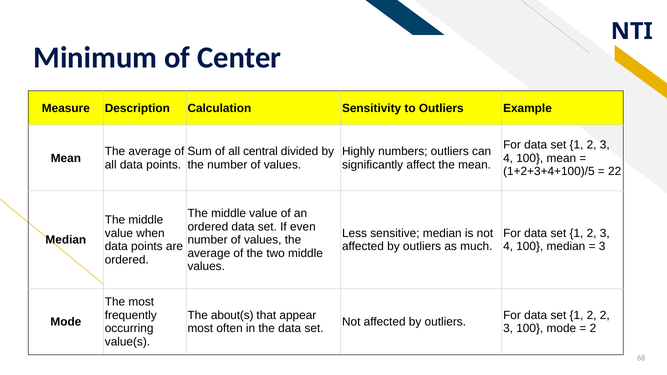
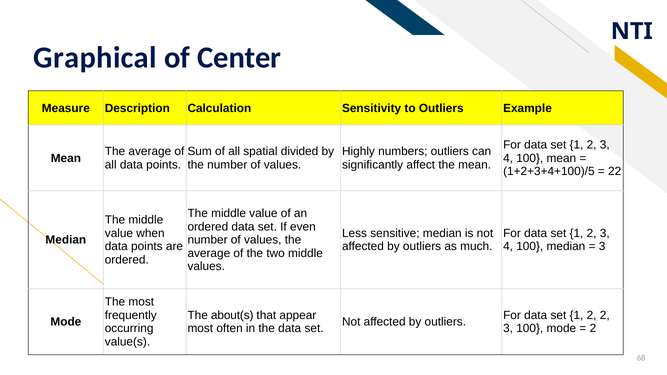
Minimum: Minimum -> Graphical
central: central -> spatial
